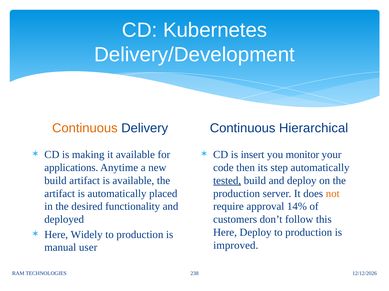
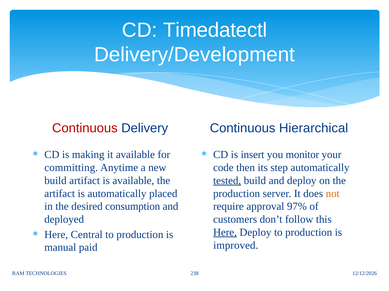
Kubernetes: Kubernetes -> Timedatectl
Continuous at (85, 128) colour: orange -> red
applications: applications -> committing
functionality: functionality -> consumption
14%: 14% -> 97%
Here at (225, 233) underline: none -> present
Widely: Widely -> Central
user: user -> paid
